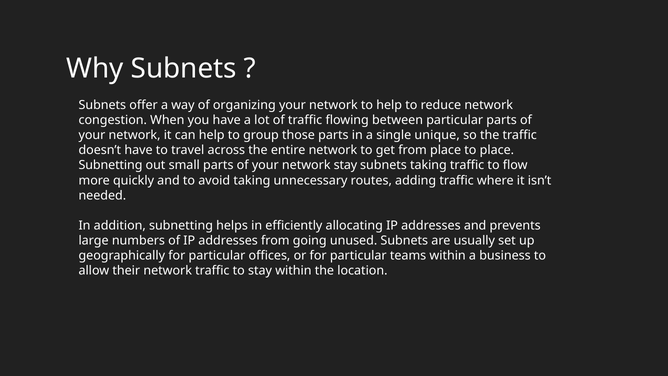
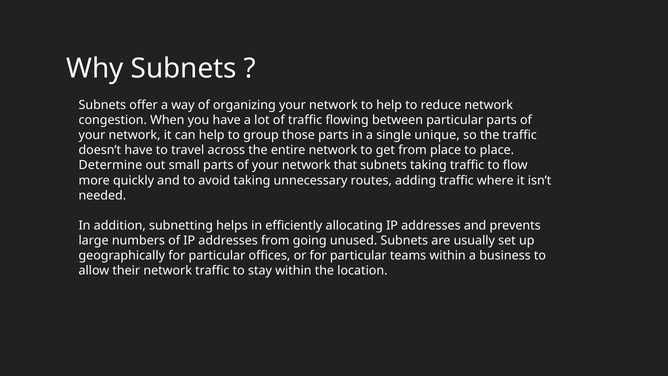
Subnetting at (111, 165): Subnetting -> Determine
network stay: stay -> that
